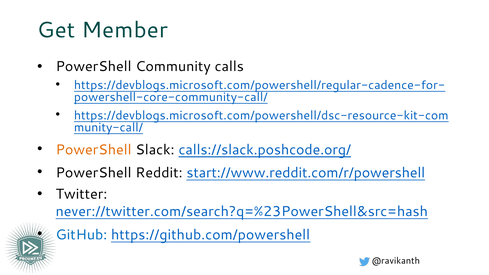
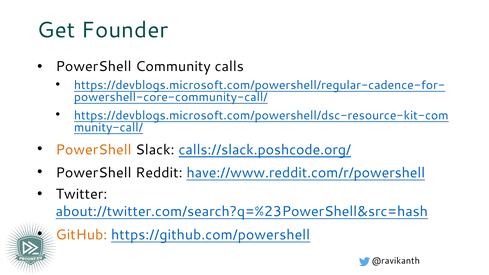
Member: Member -> Founder
start://www.reddit.com/r/powershell: start://www.reddit.com/r/powershell -> have://www.reddit.com/r/powershell
never://twitter.com/search?q=%23PowerShell&src=hash: never://twitter.com/search?q=%23PowerShell&src=hash -> about://twitter.com/search?q=%23PowerShell&src=hash
GitHub colour: blue -> orange
